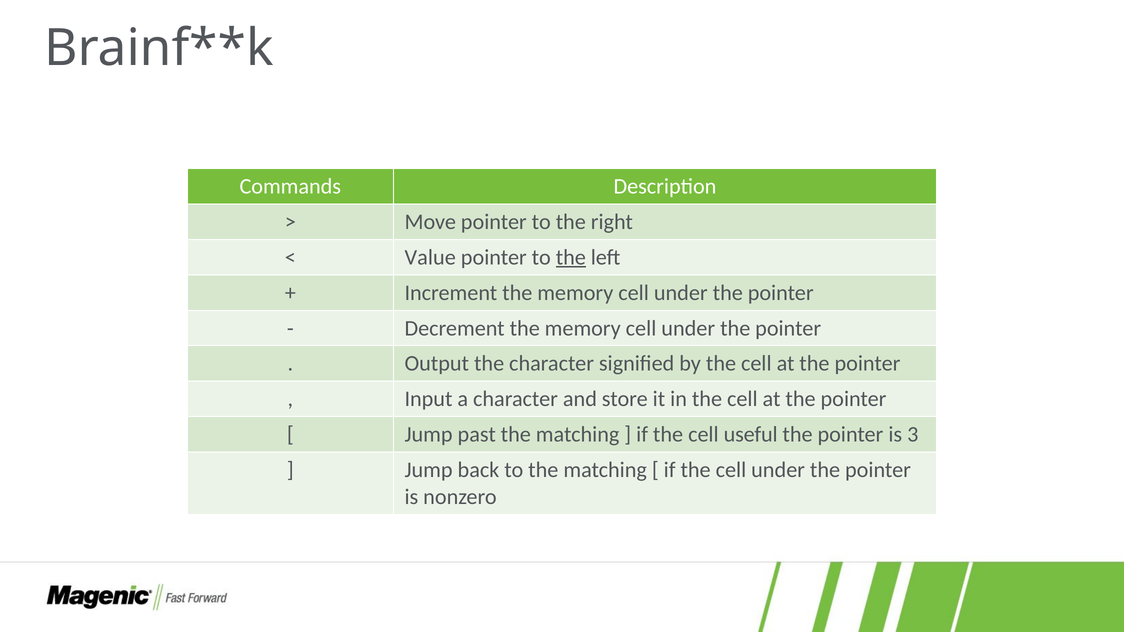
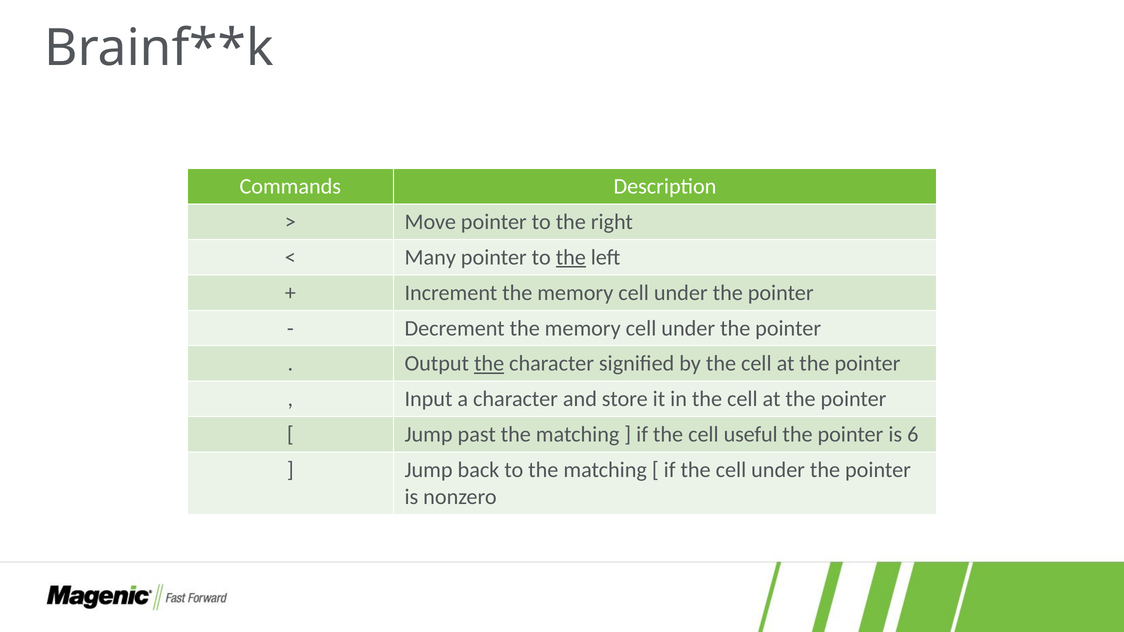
Value: Value -> Many
the at (489, 364) underline: none -> present
3: 3 -> 6
